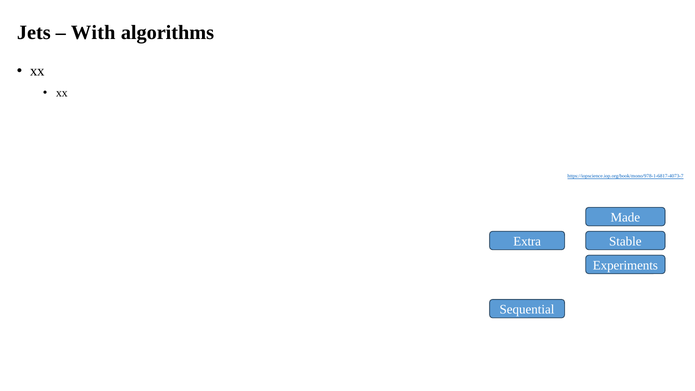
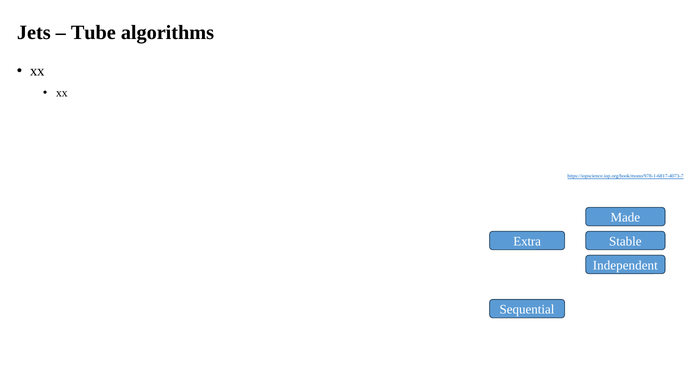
With: With -> Tube
Experiments: Experiments -> Independent
